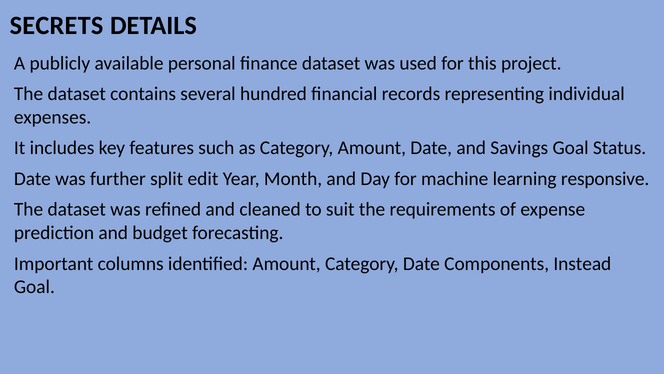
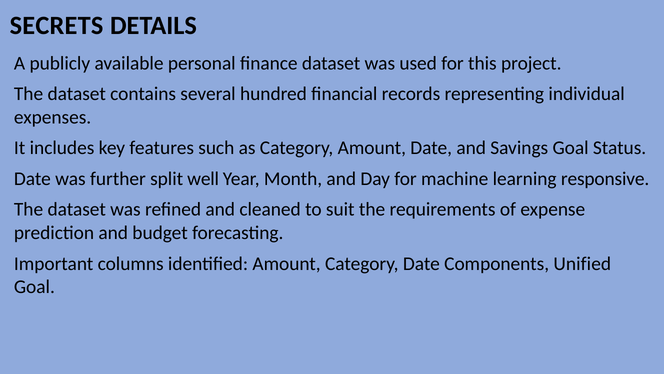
edit: edit -> well
Instead: Instead -> Unified
